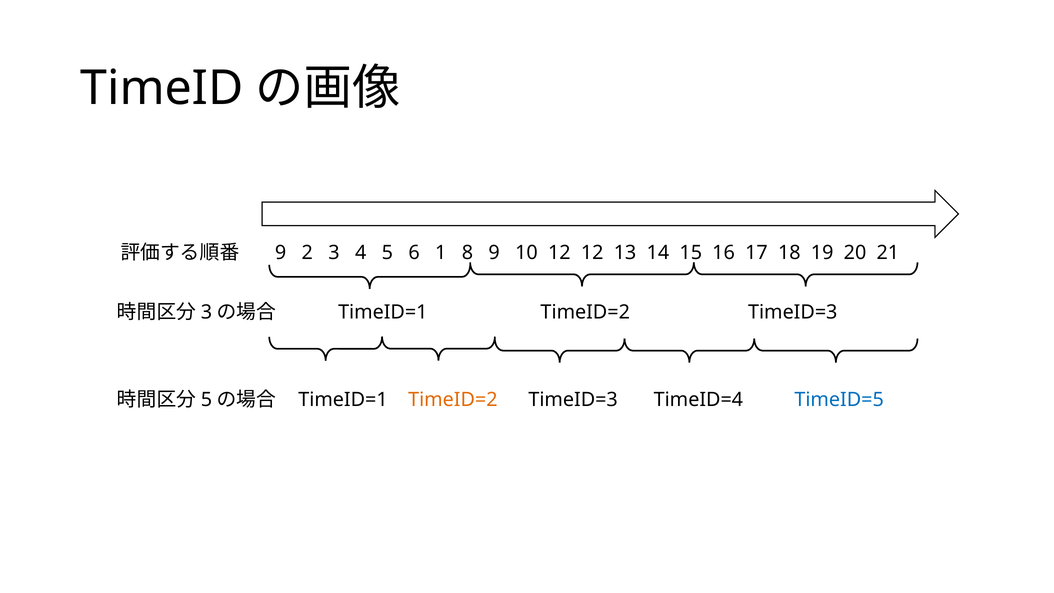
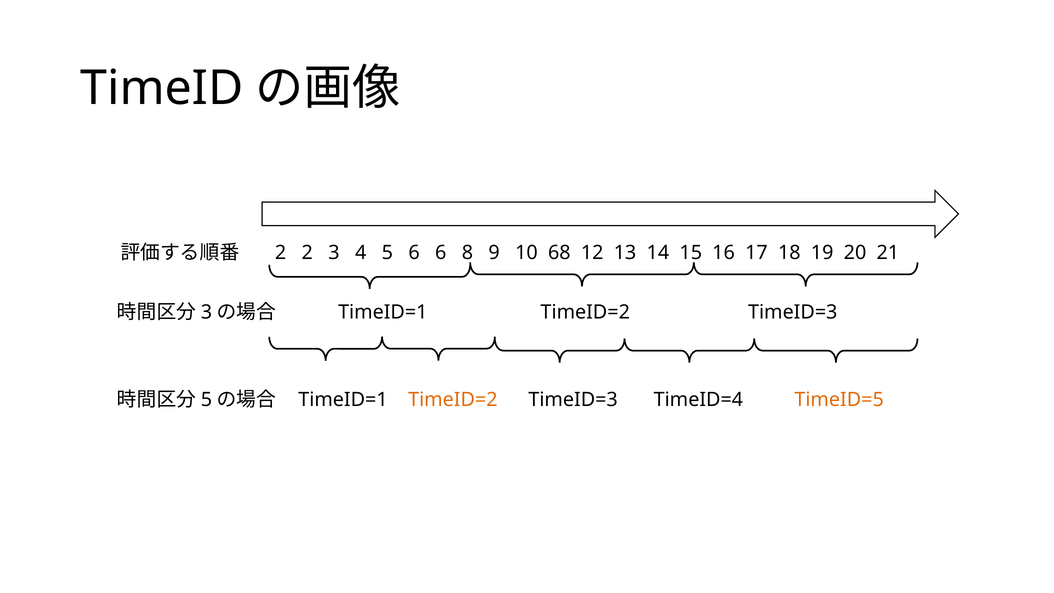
9 at (281, 252): 9 -> 2
6 1: 1 -> 6
10 12: 12 -> 68
TimeID=5 colour: blue -> orange
